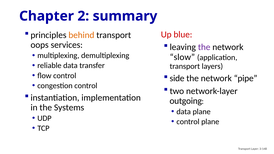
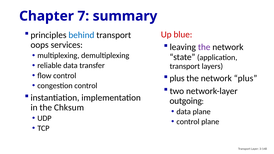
2: 2 -> 7
behind colour: orange -> blue
slow: slow -> state
side at (177, 78): side -> plus
network pipe: pipe -> plus
Systems: Systems -> Chksum
